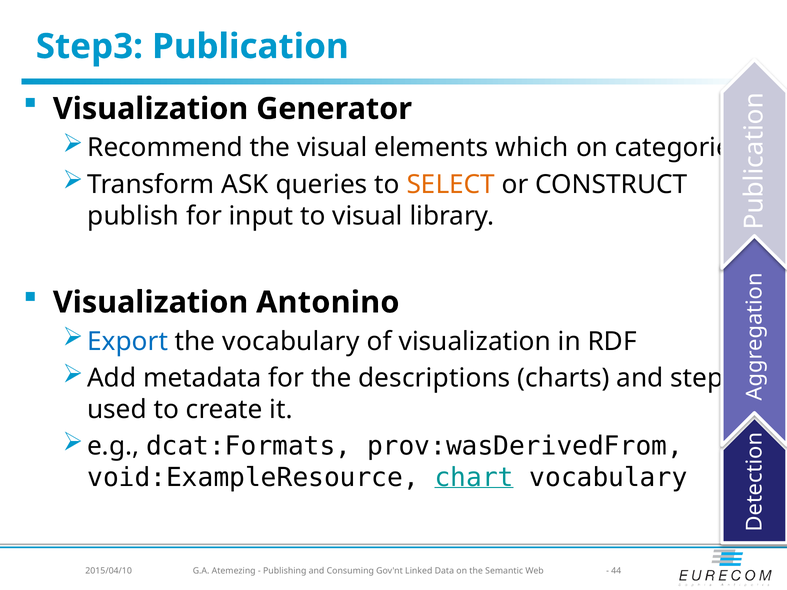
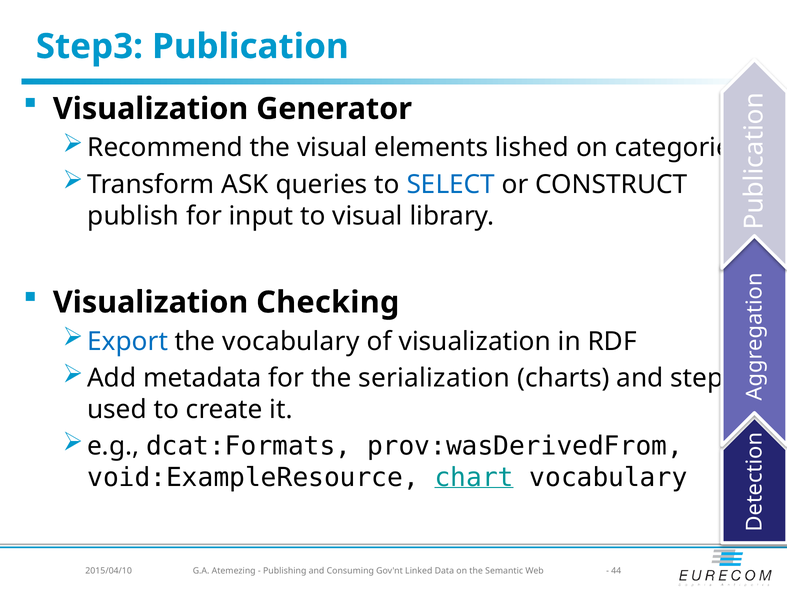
which: which -> lished
SELECT colour: orange -> blue
Antonino: Antonino -> Checking
descriptions: descriptions -> serialization
